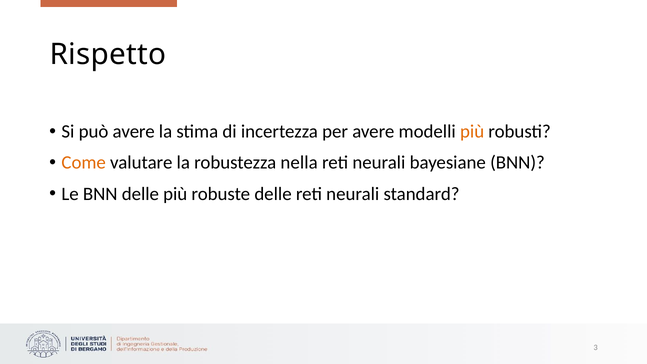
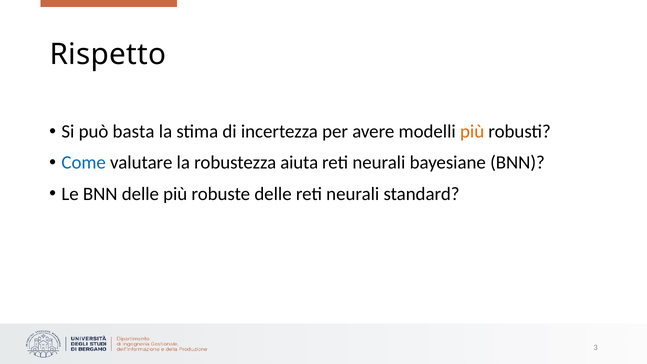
può avere: avere -> basta
Come colour: orange -> blue
nella: nella -> aiuta
